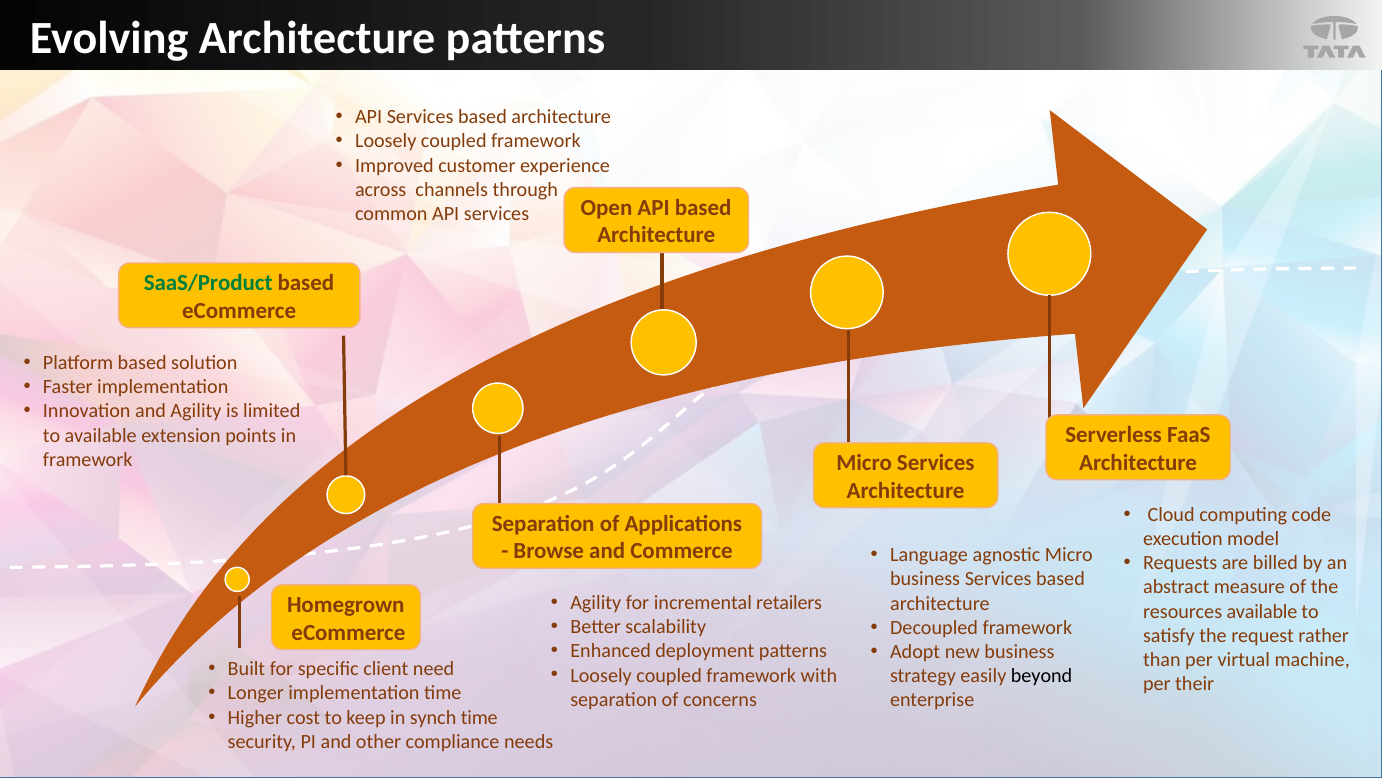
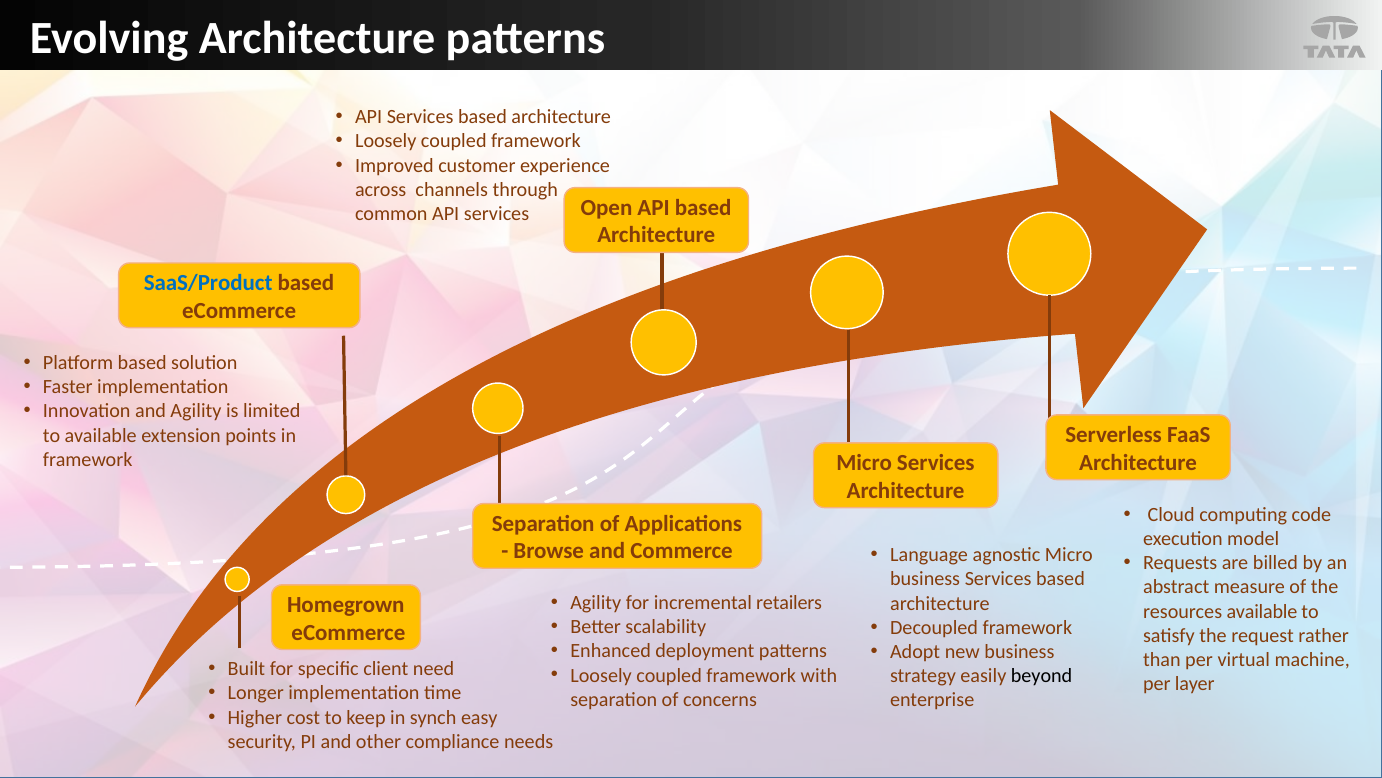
SaaS/Product colour: green -> blue
their: their -> layer
synch time: time -> easy
